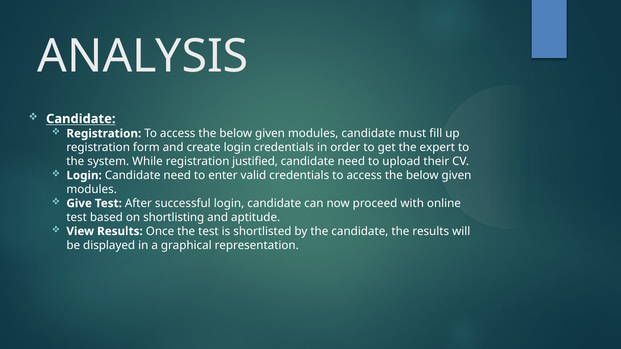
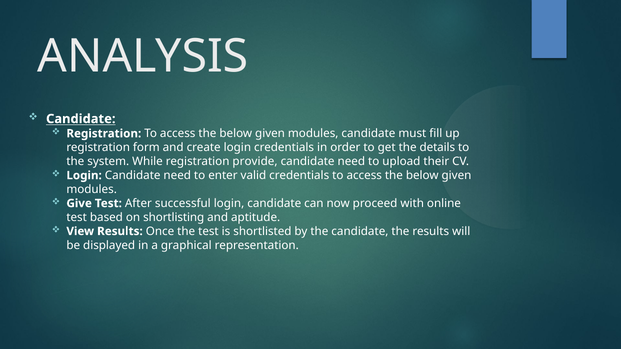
expert: expert -> details
justified: justified -> provide
